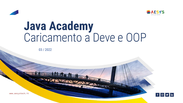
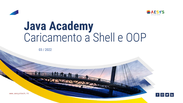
Deve: Deve -> Shell
